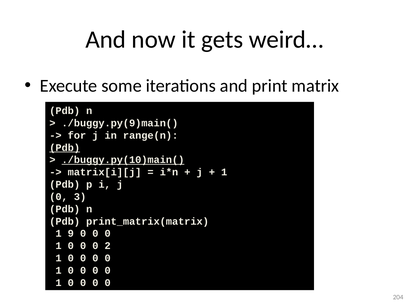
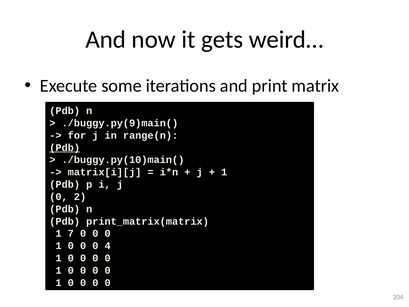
./buggy.py(10)main( underline: present -> none
3: 3 -> 2
9: 9 -> 7
2: 2 -> 4
